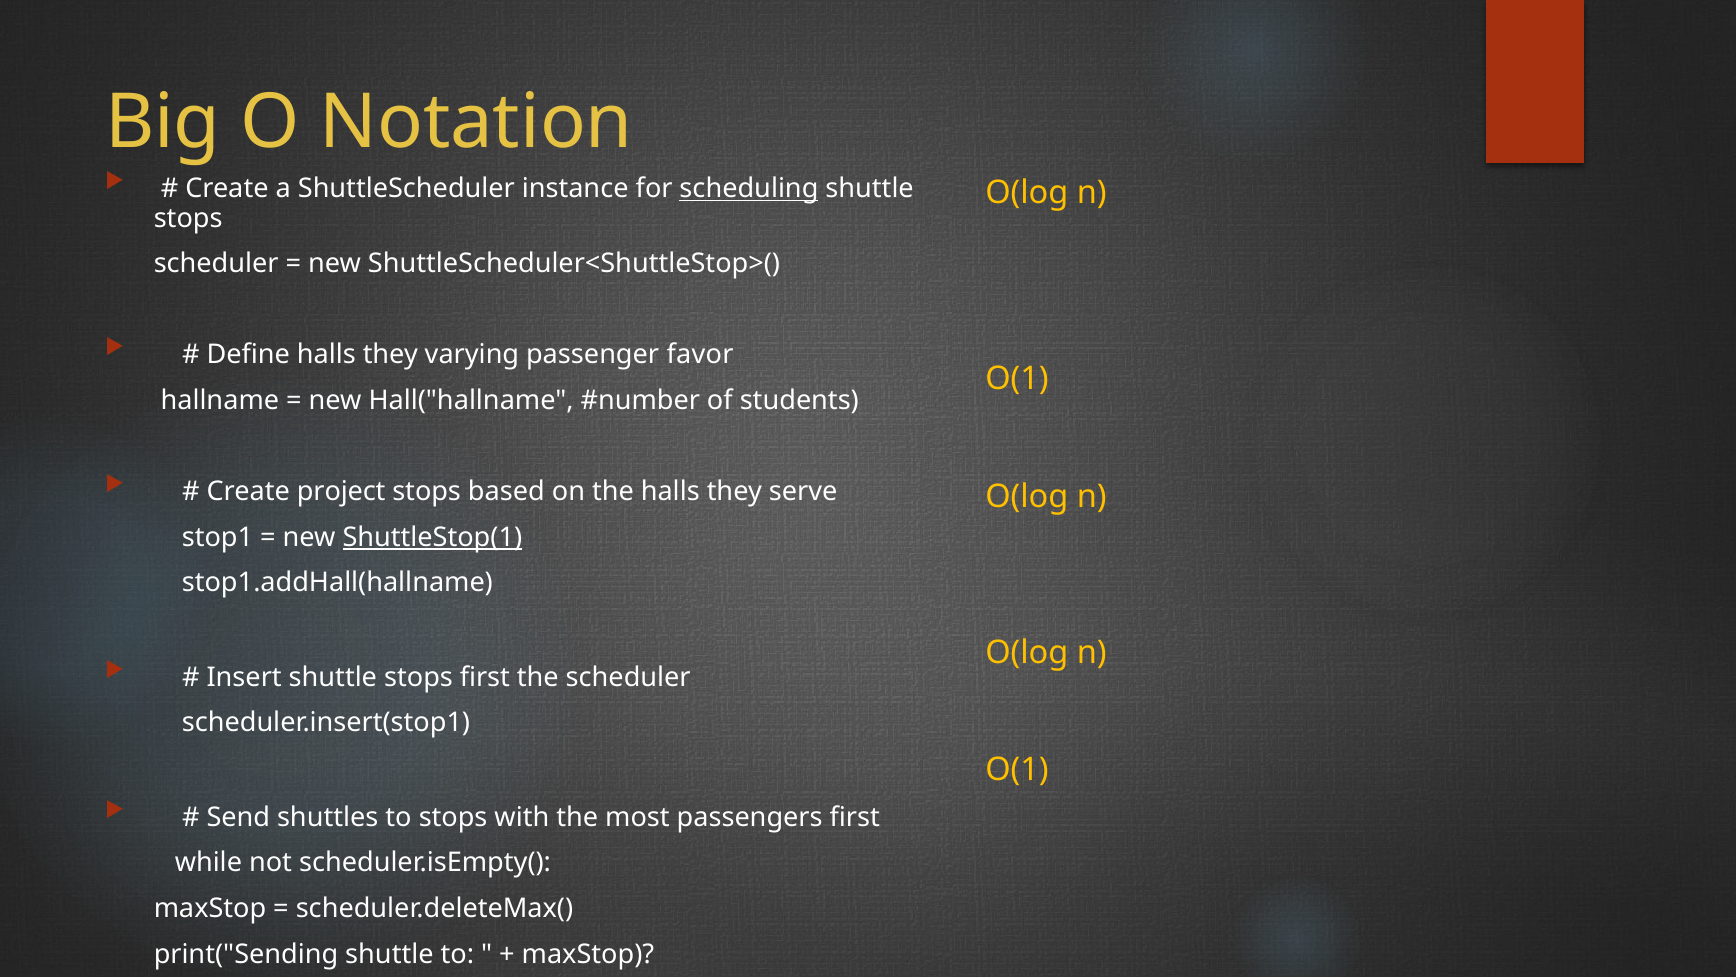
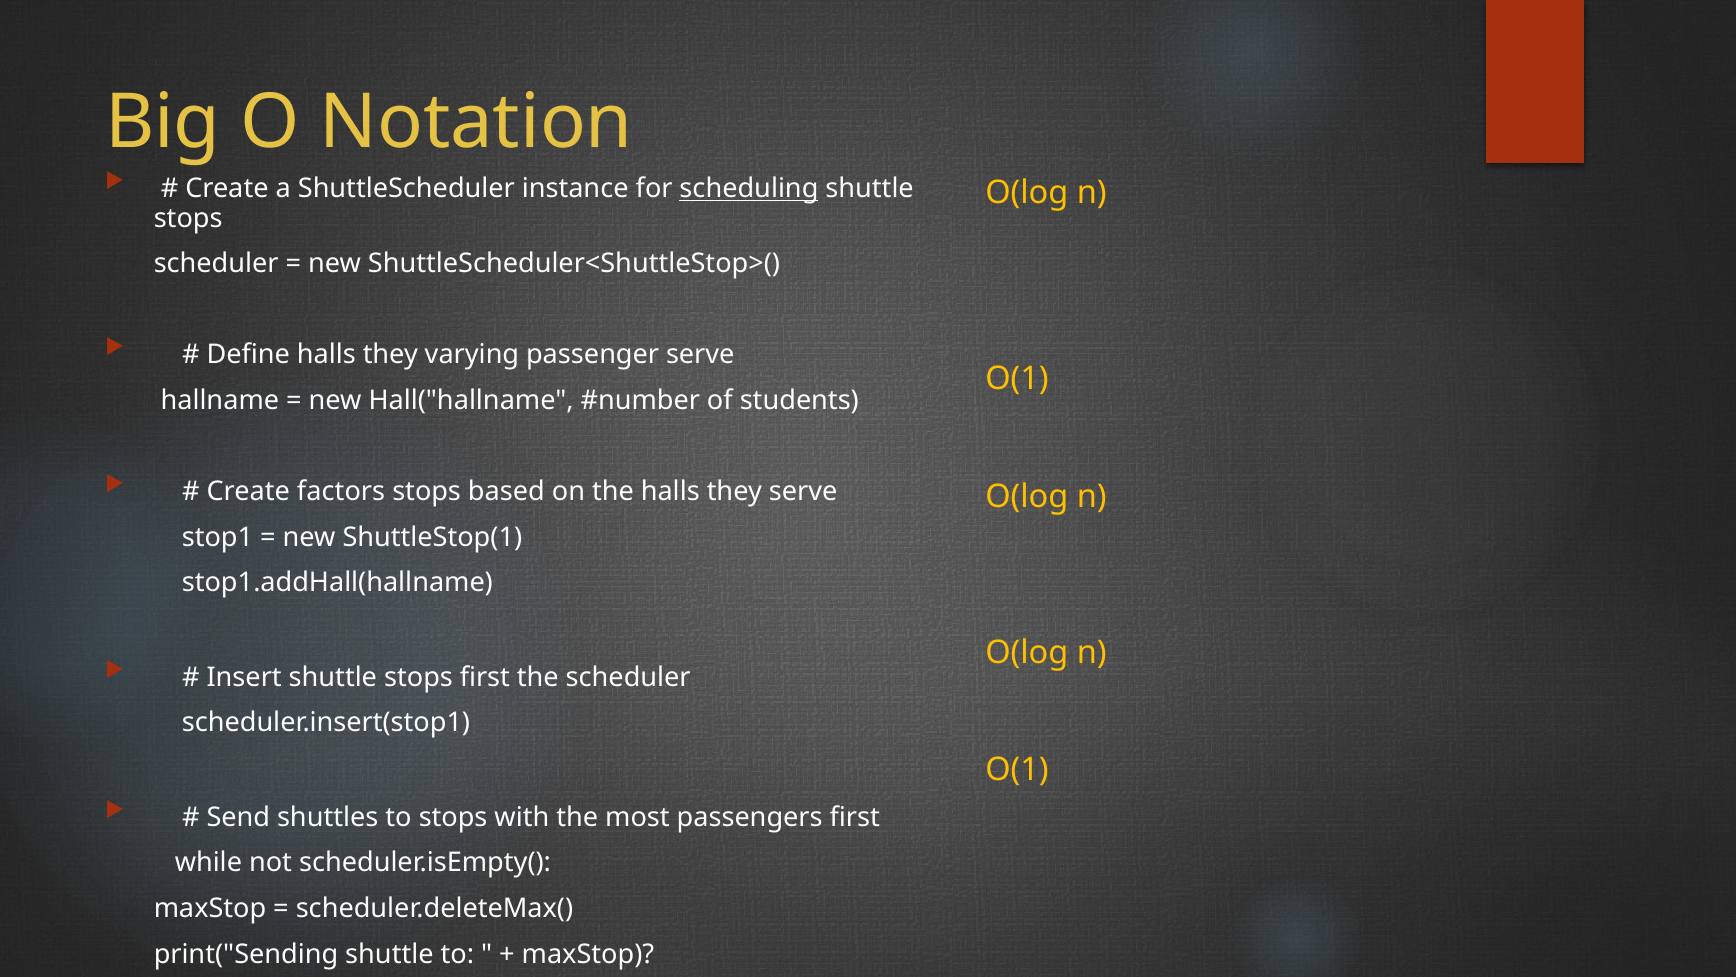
passenger favor: favor -> serve
project: project -> factors
ShuttleStop(1 underline: present -> none
